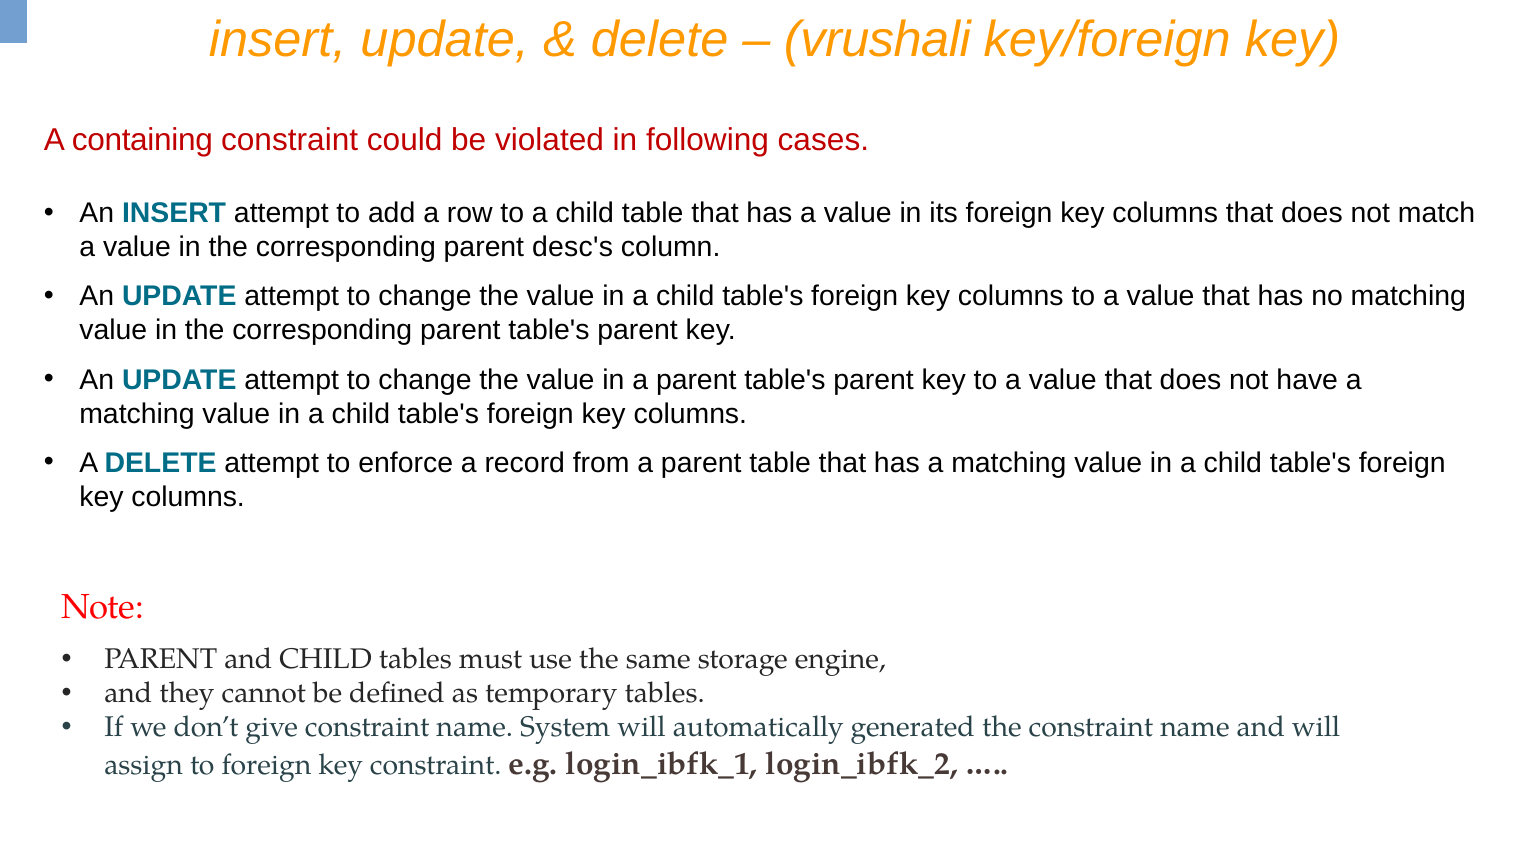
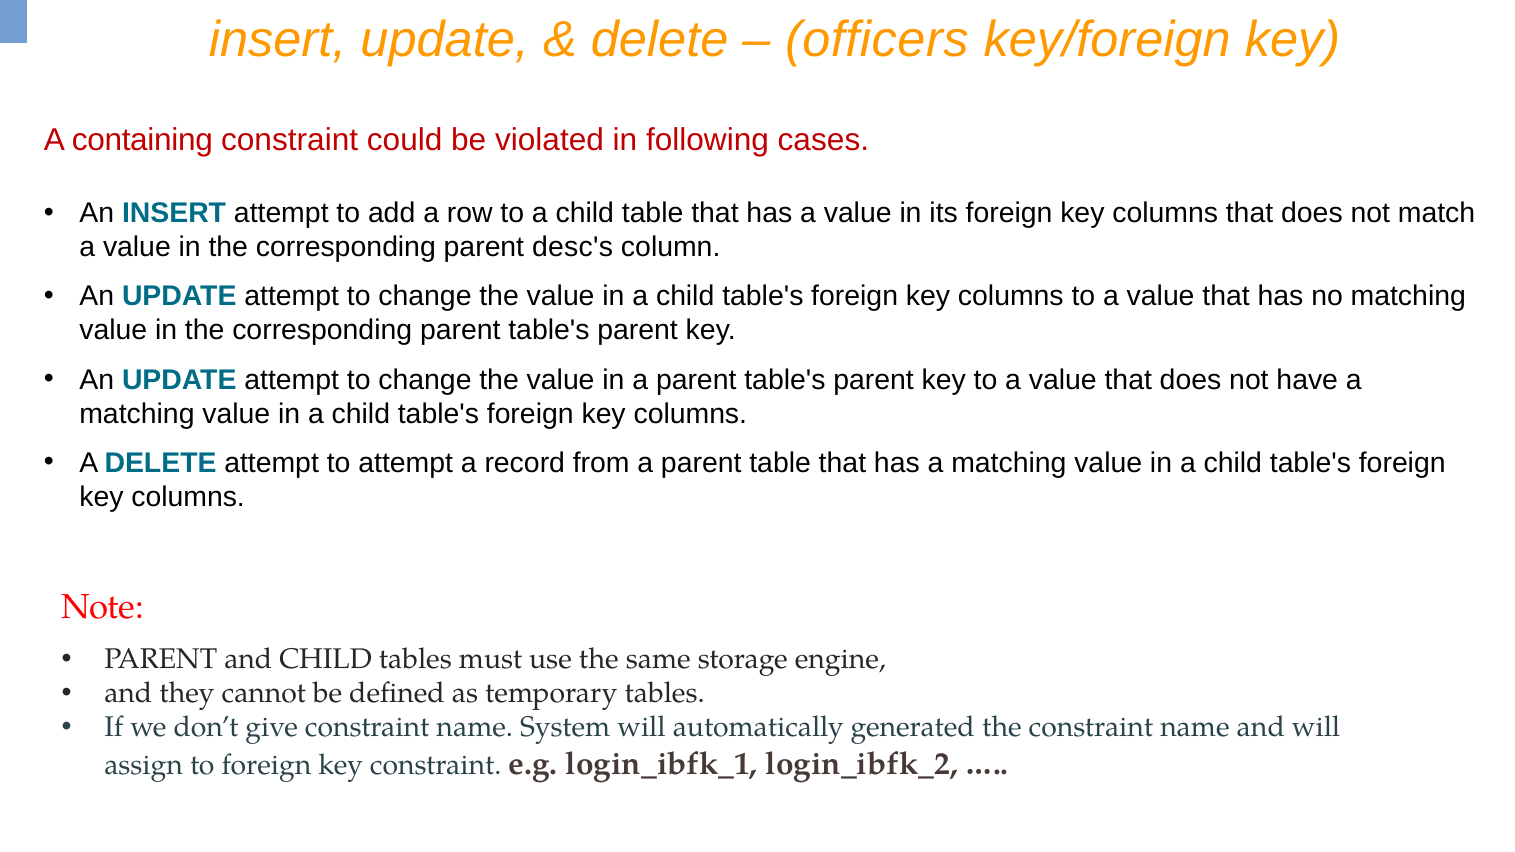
vrushali: vrushali -> officers
to enforce: enforce -> attempt
